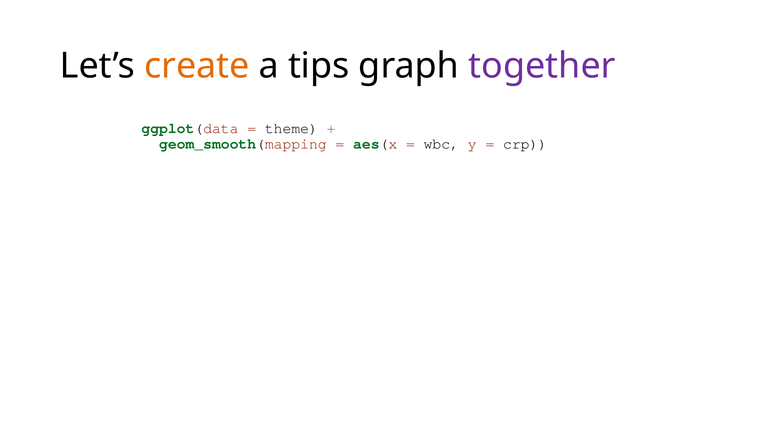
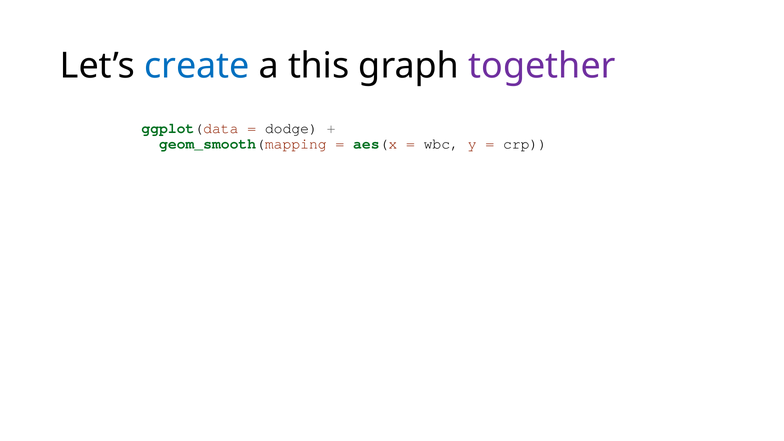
create colour: orange -> blue
tips: tips -> this
theme: theme -> dodge
